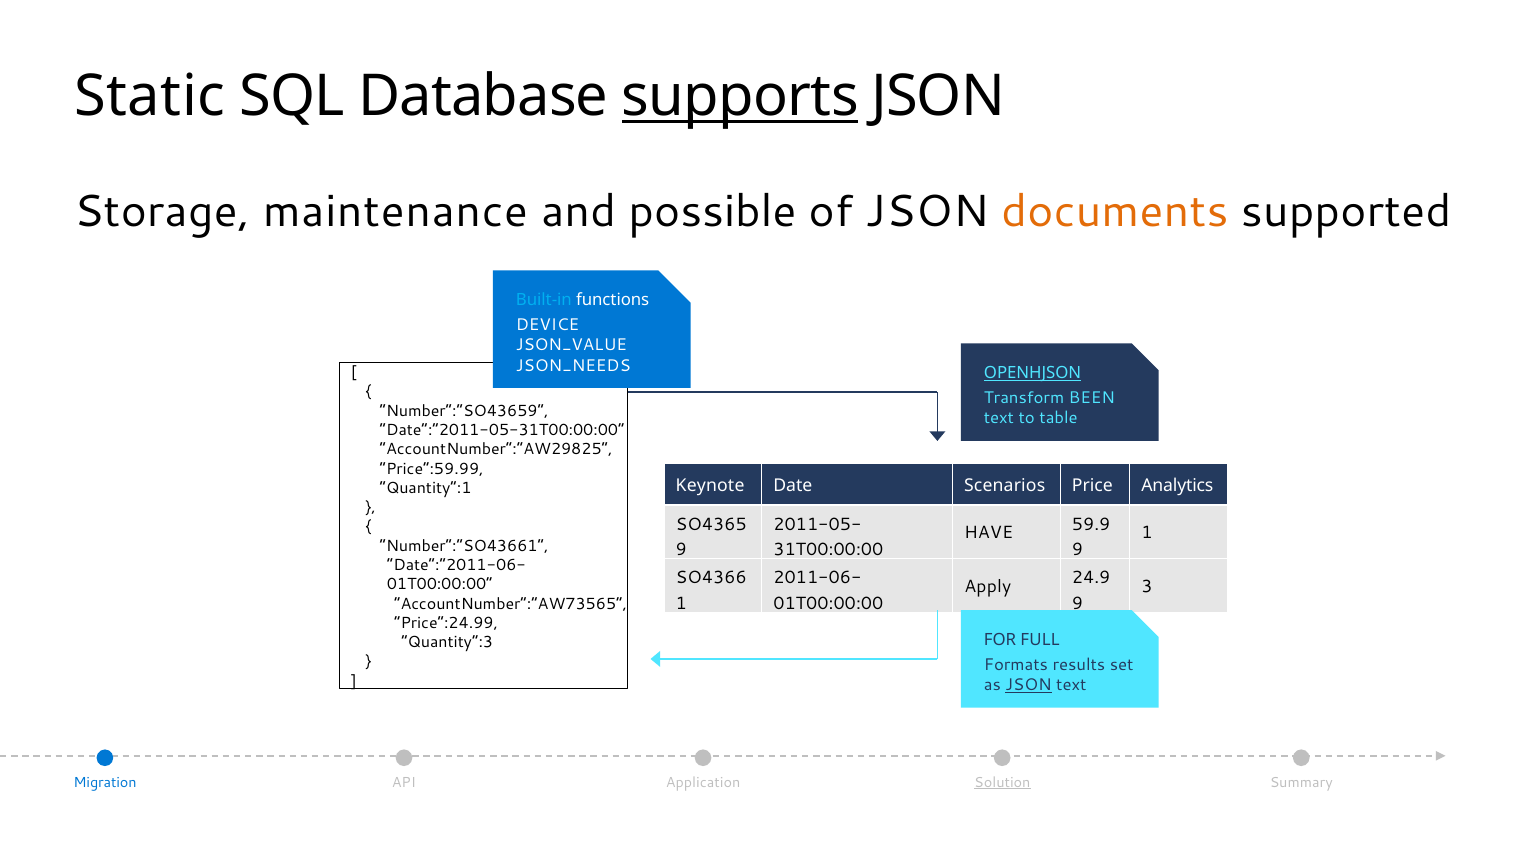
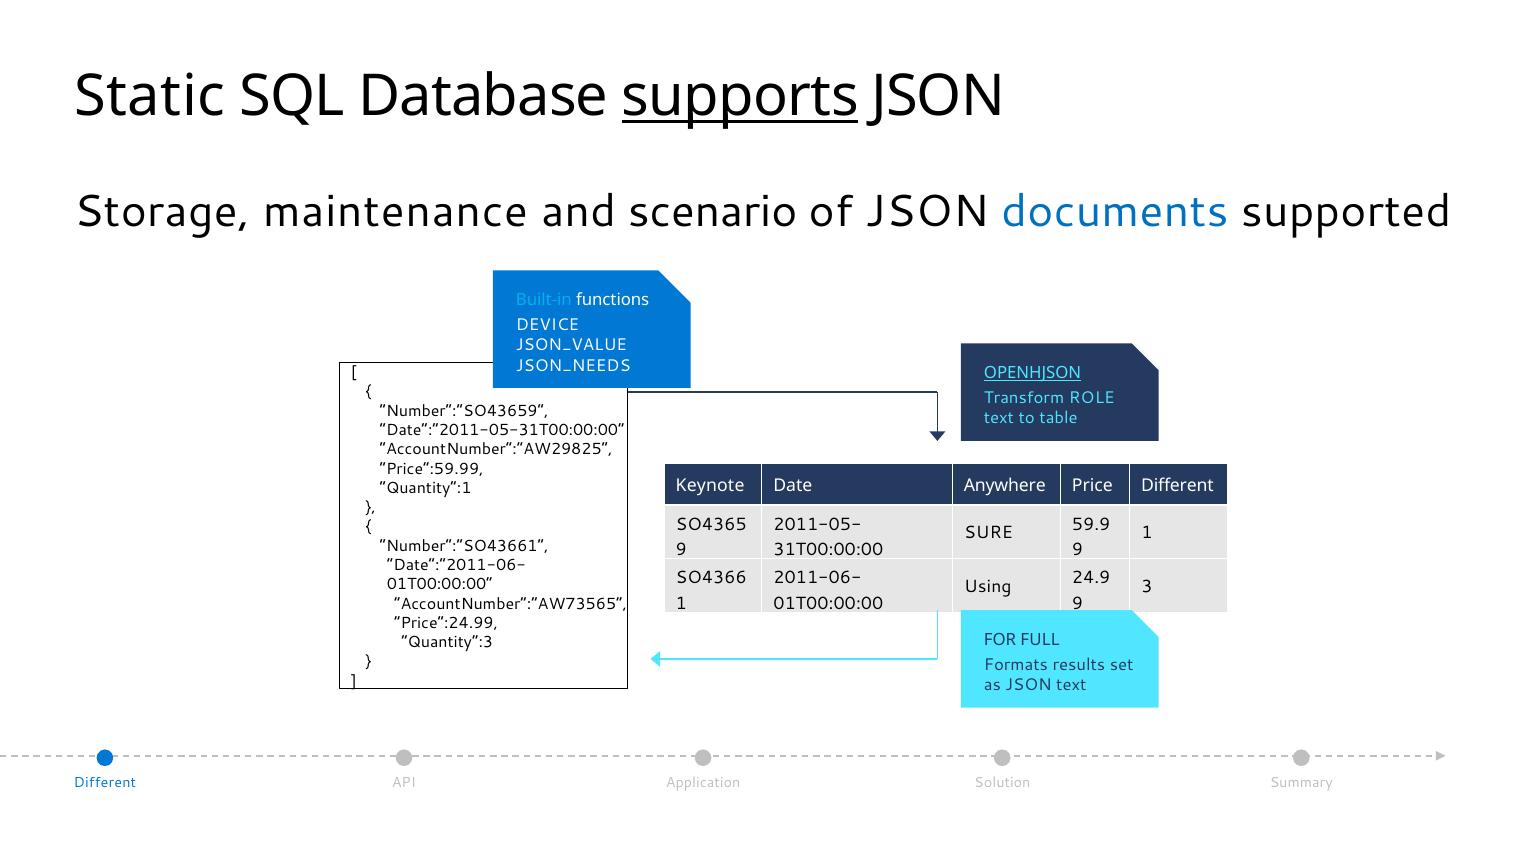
possible: possible -> scenario
documents colour: orange -> blue
BEEN: BEEN -> ROLE
Scenarios: Scenarios -> Anywhere
Price Analytics: Analytics -> Different
HAVE: HAVE -> SURE
Apply: Apply -> Using
JSON at (1029, 685) underline: present -> none
Migration at (105, 783): Migration -> Different
Solution underline: present -> none
